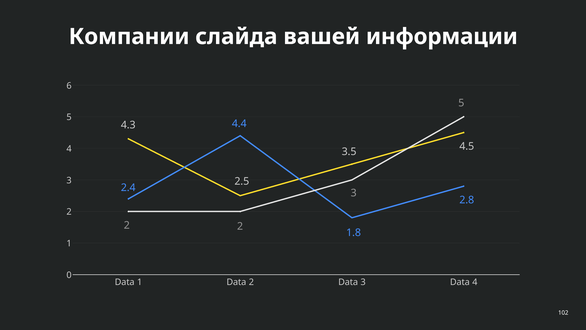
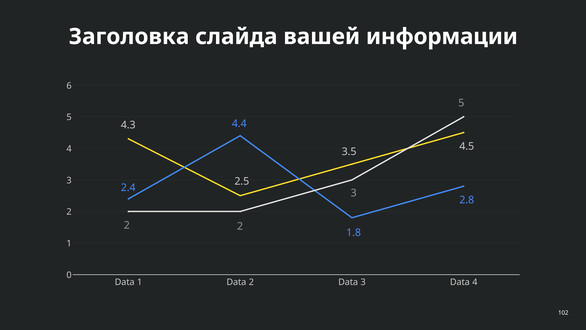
Компании: Компании -> Заголовка
